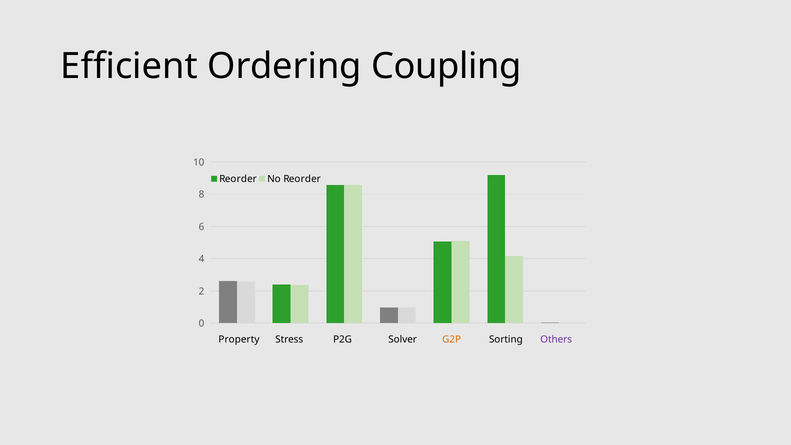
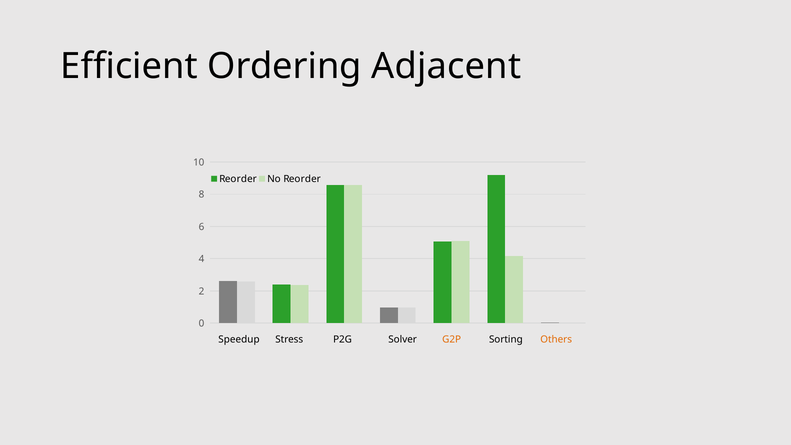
Coupling: Coupling -> Adjacent
Property: Property -> Speedup
Others colour: purple -> orange
